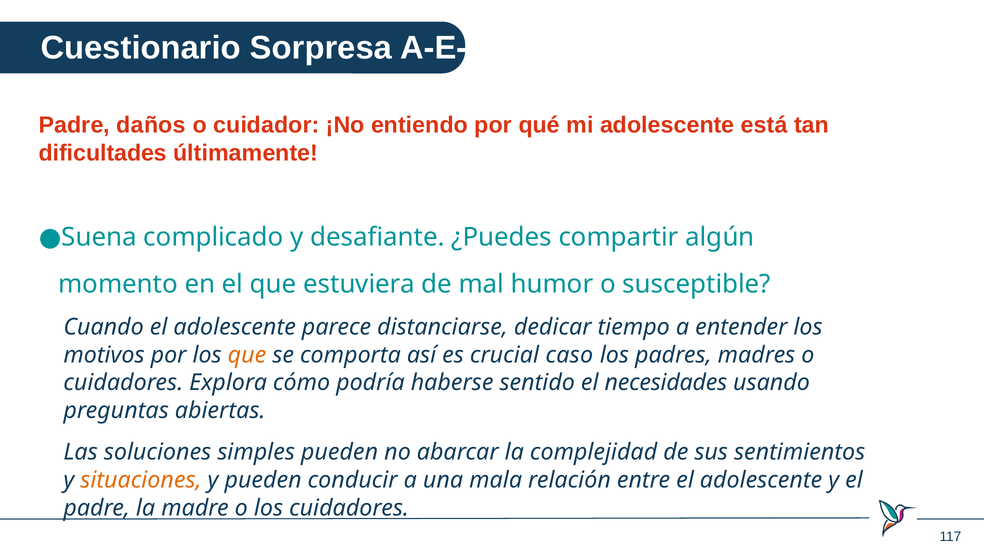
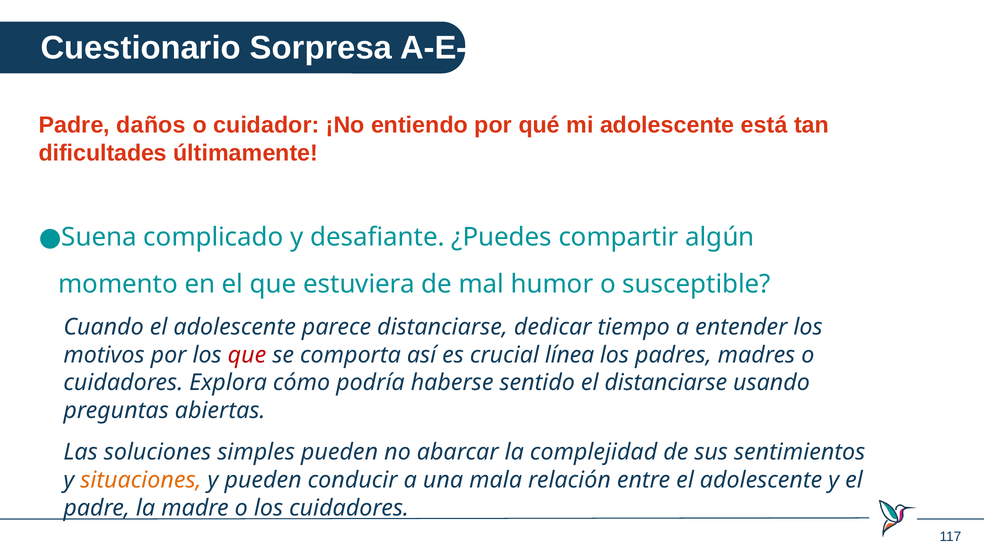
que at (247, 355) colour: orange -> red
caso: caso -> línea
el necesidades: necesidades -> distanciarse
